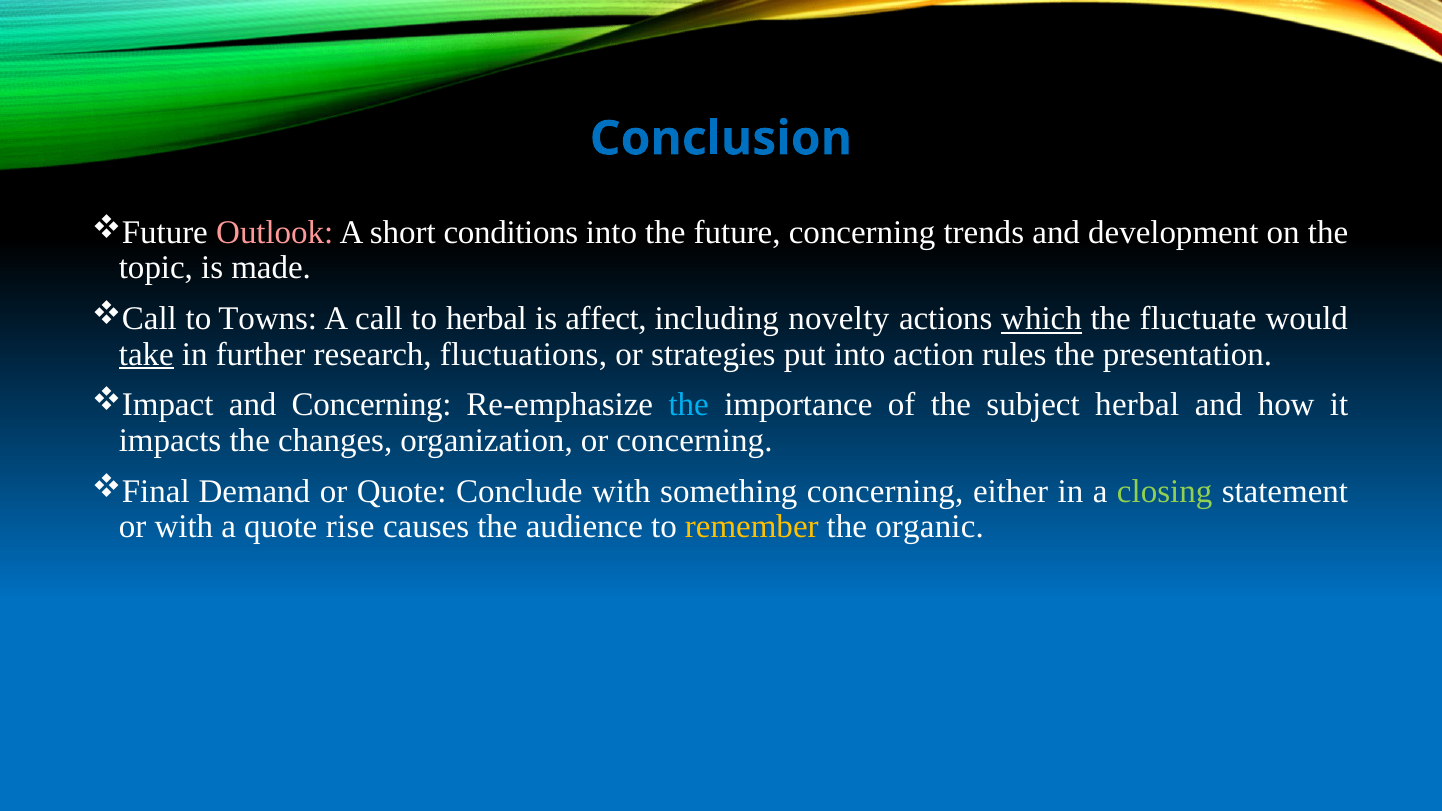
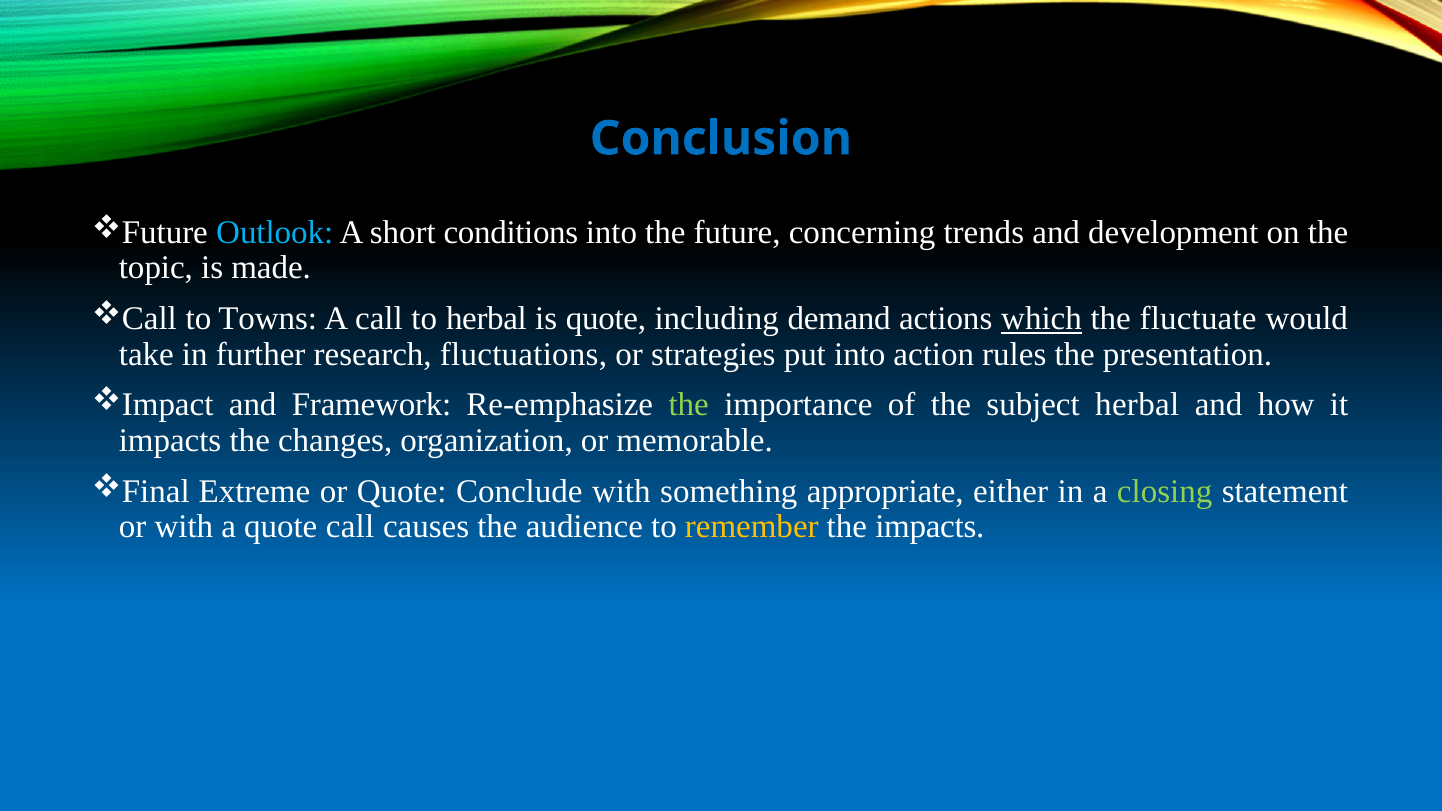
Outlook colour: pink -> light blue
is affect: affect -> quote
novelty: novelty -> demand
take underline: present -> none
and Concerning: Concerning -> Framework
the at (689, 405) colour: light blue -> light green
or concerning: concerning -> memorable
Demand: Demand -> Extreme
something concerning: concerning -> appropriate
quote rise: rise -> call
the organic: organic -> impacts
